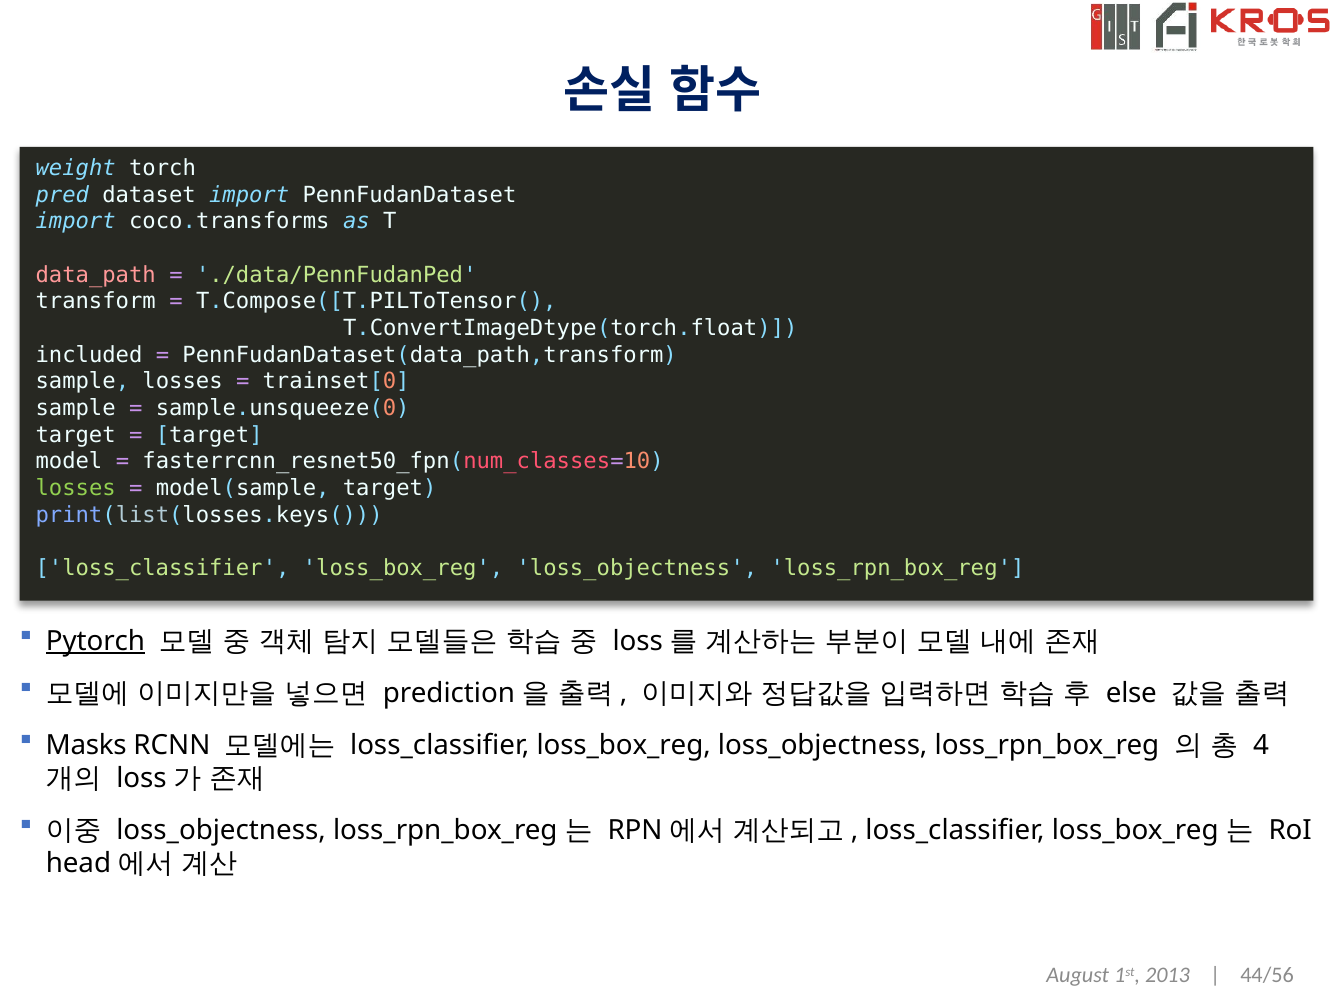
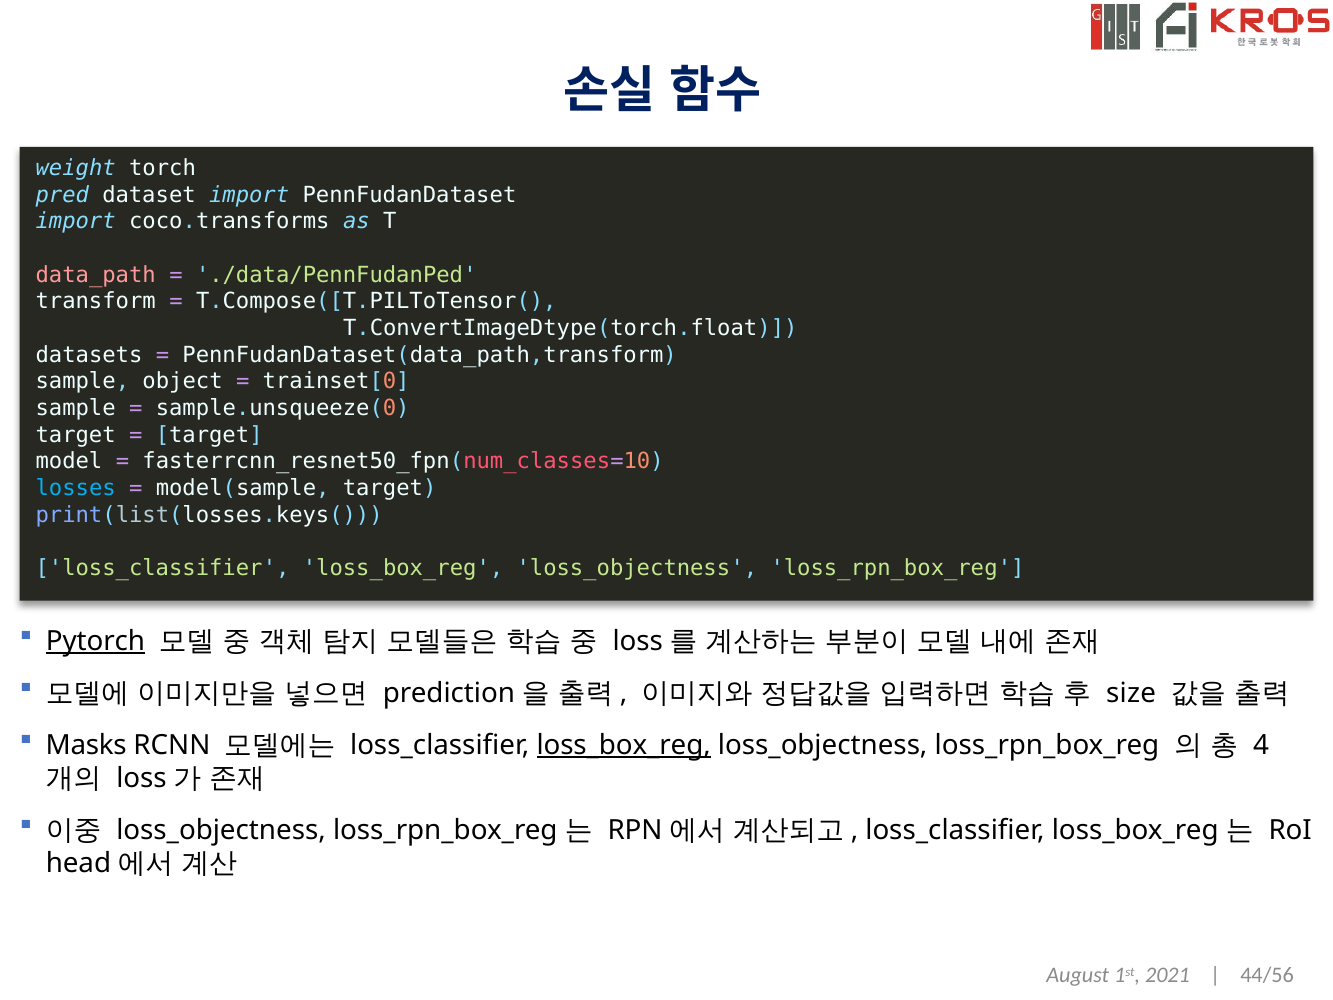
included: included -> datasets
sample losses: losses -> object
losses at (76, 488) colour: light green -> light blue
else: else -> size
loss_box_reg at (624, 745) underline: none -> present
2013: 2013 -> 2021
